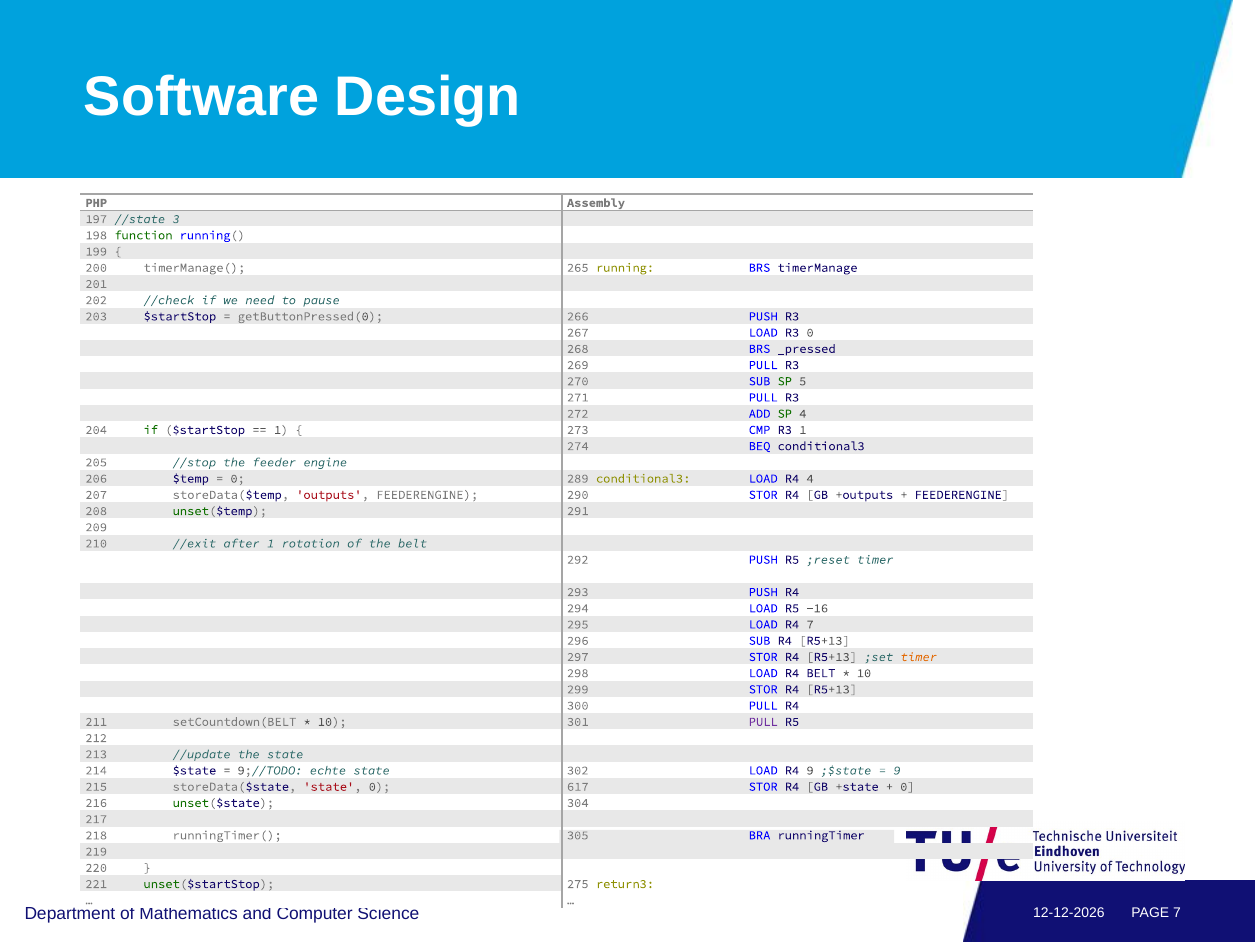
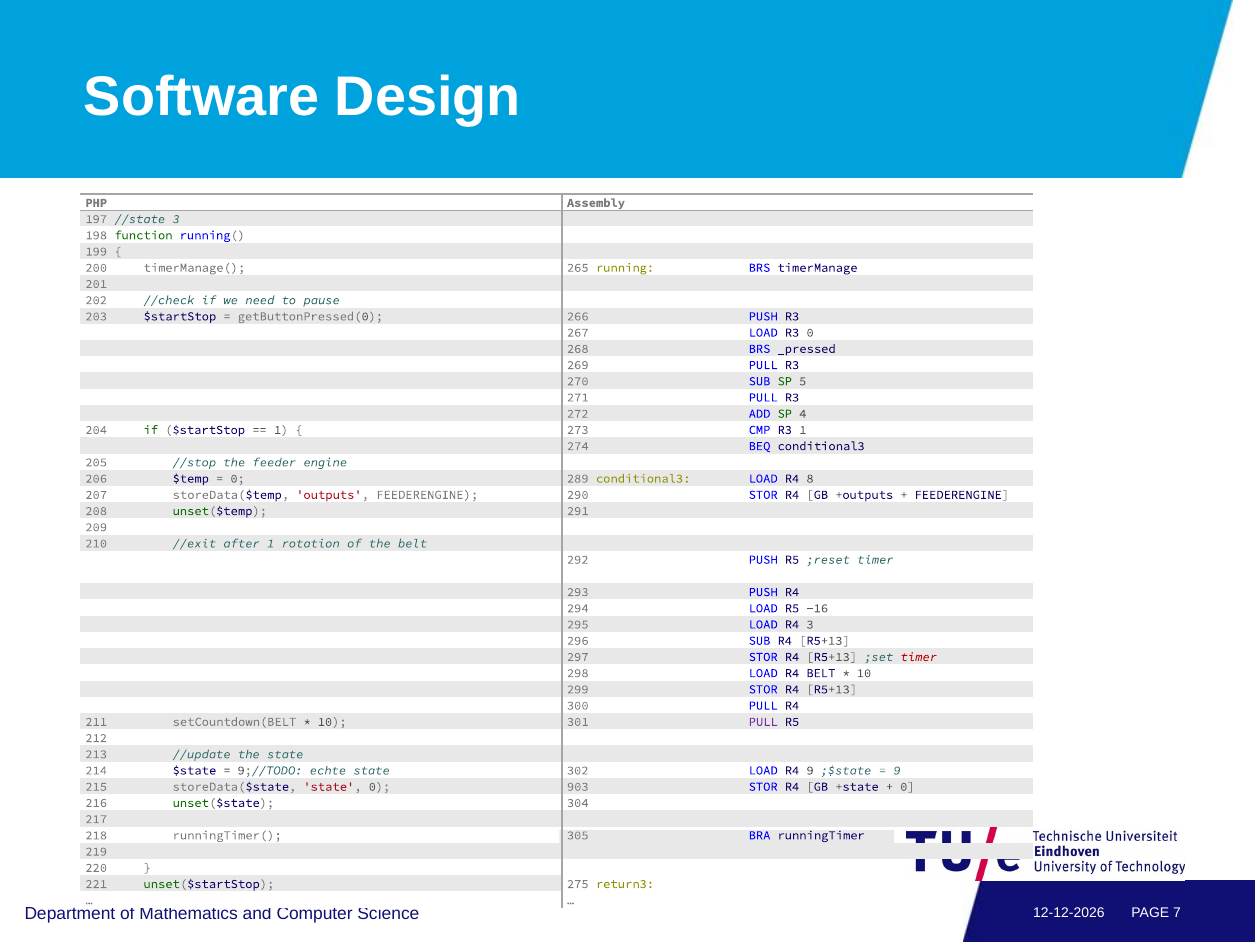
R4 4: 4 -> 8
R4 7: 7 -> 3
timer at (919, 656) colour: orange -> red
617: 617 -> 903
